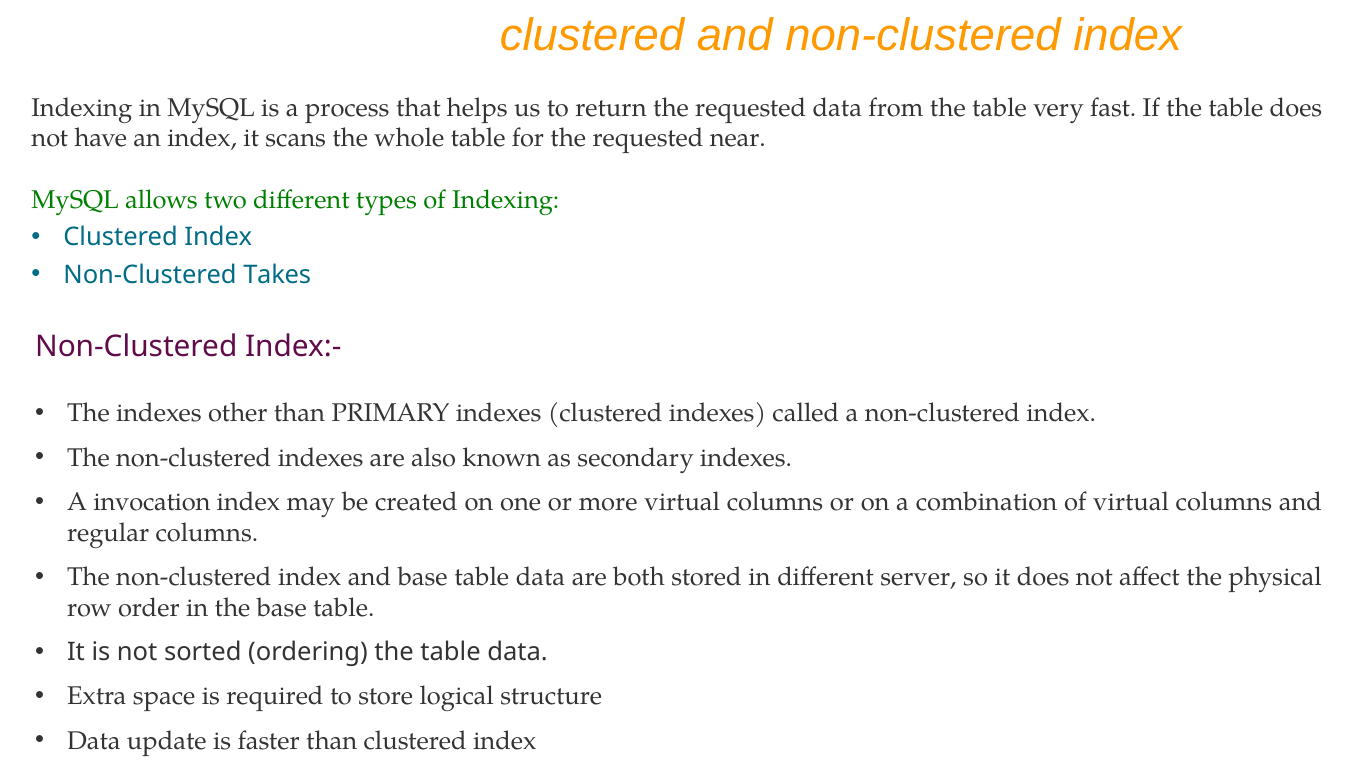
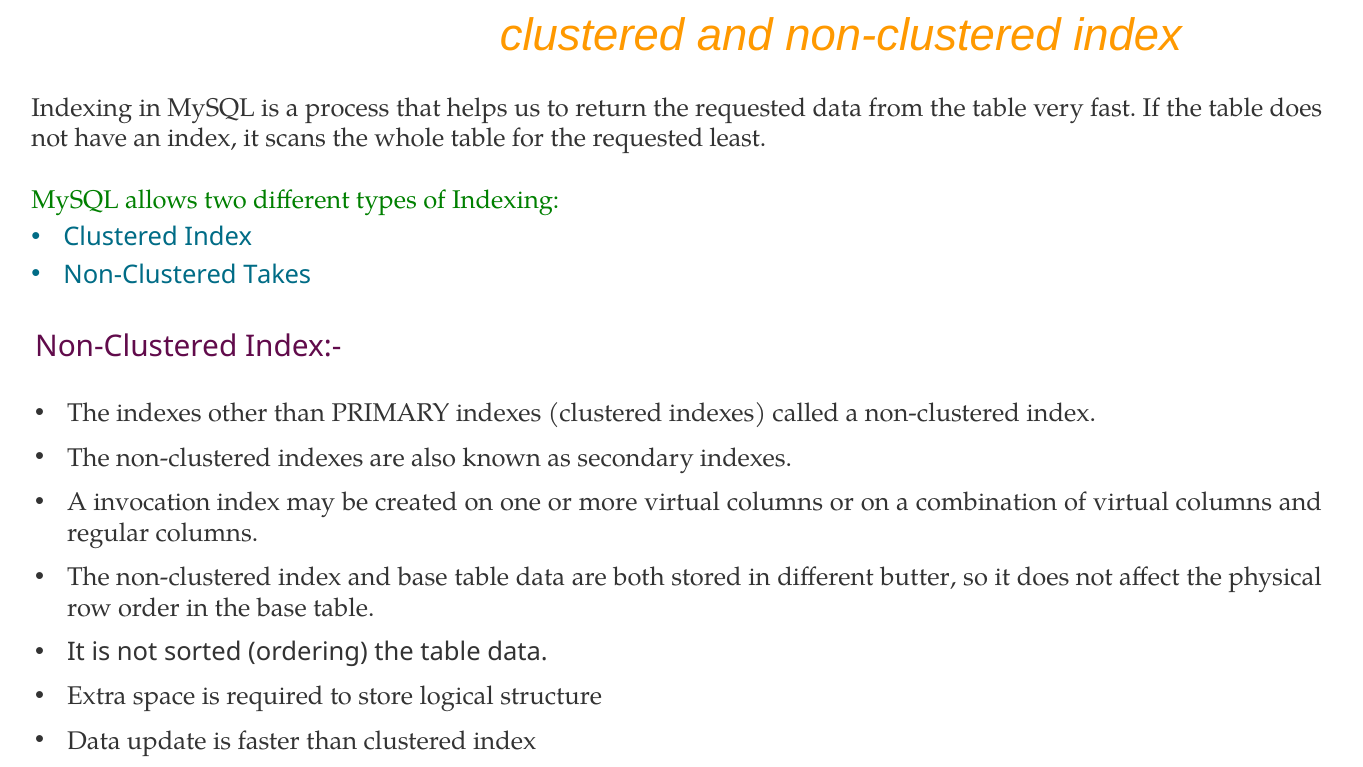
near: near -> least
server: server -> butter
